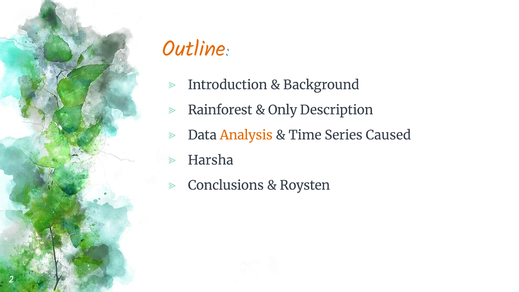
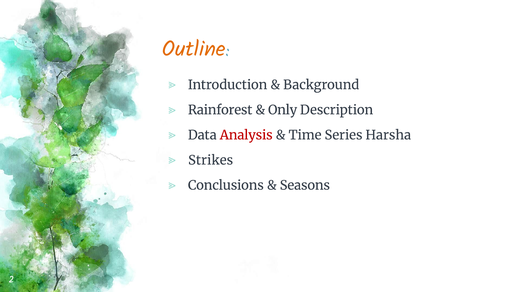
Analysis colour: orange -> red
Caused: Caused -> Harsha
Harsha: Harsha -> Strikes
Roysten: Roysten -> Seasons
